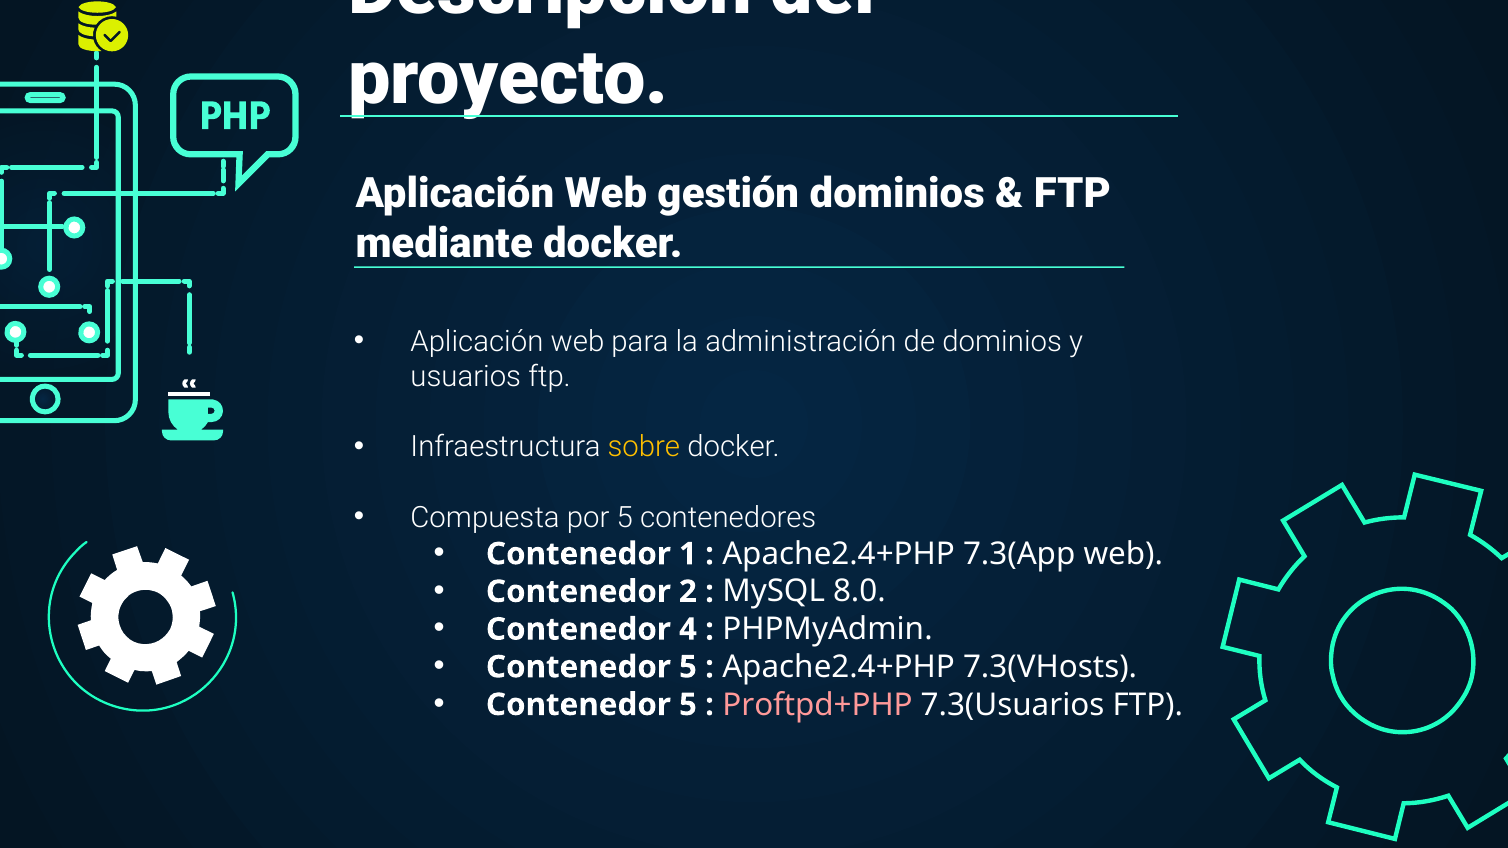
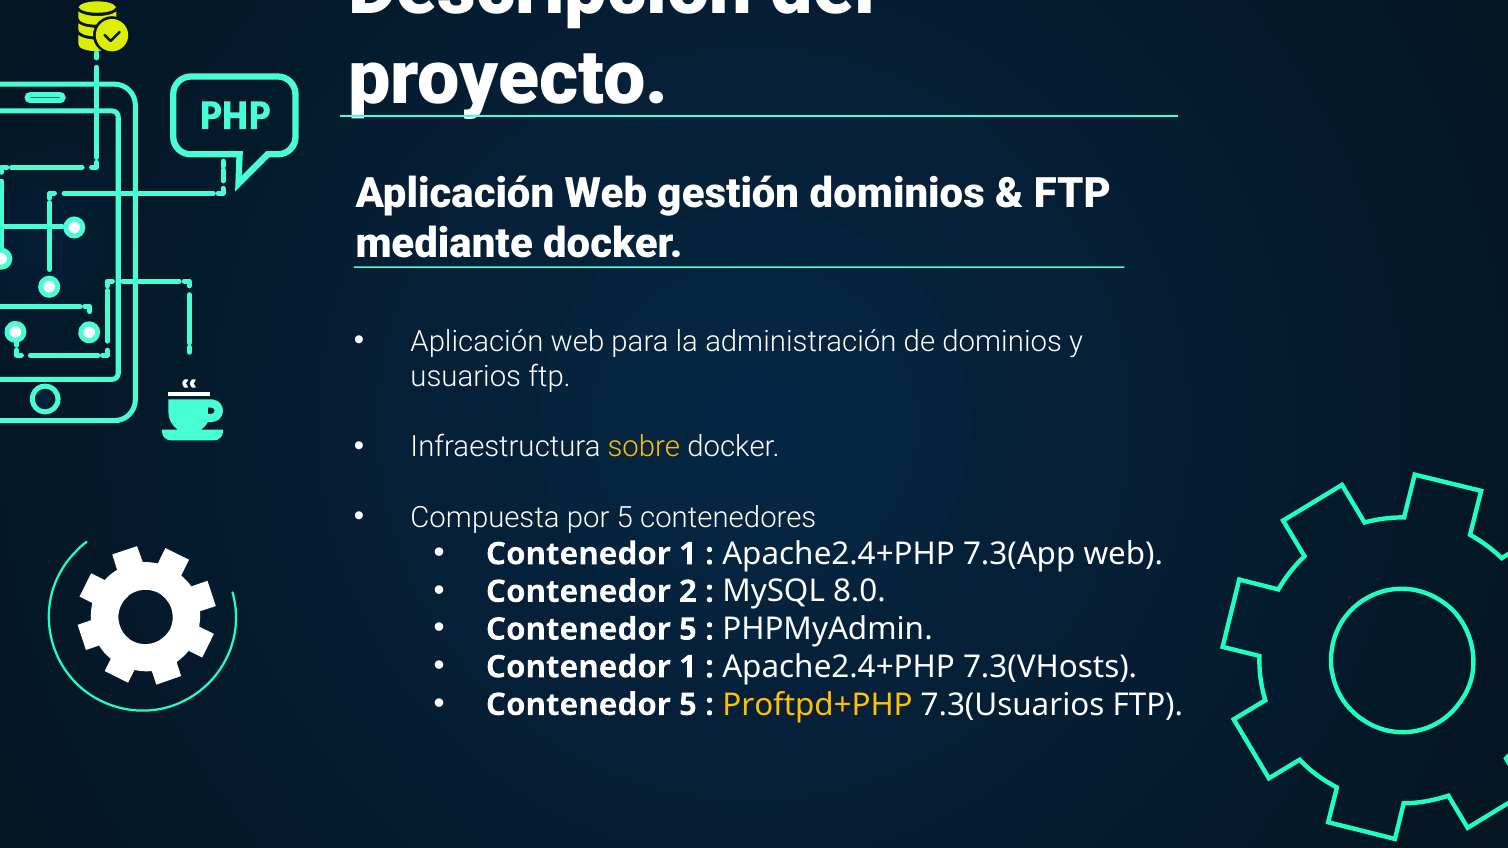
4 at (688, 630): 4 -> 5
5 at (688, 667): 5 -> 1
Proftpd+PHP colour: pink -> yellow
